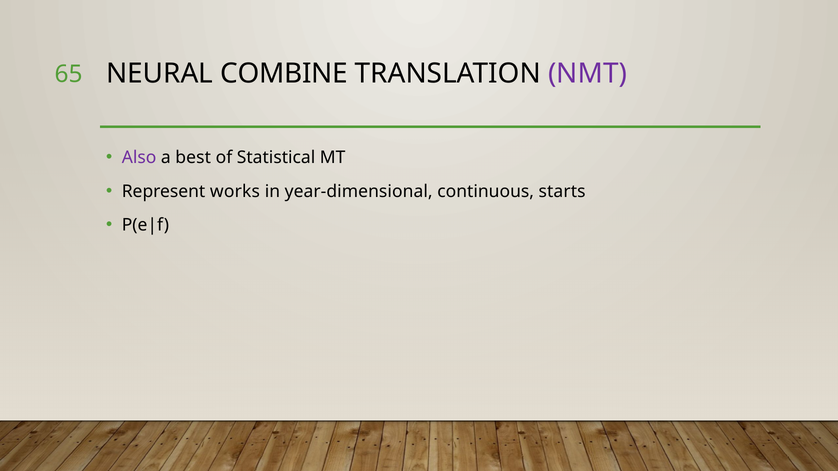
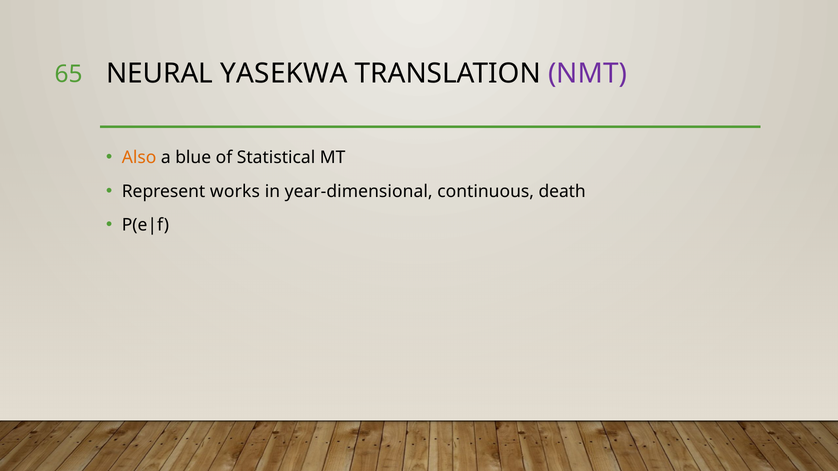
COMBINE: COMBINE -> YASEKWA
Also colour: purple -> orange
best: best -> blue
starts: starts -> death
